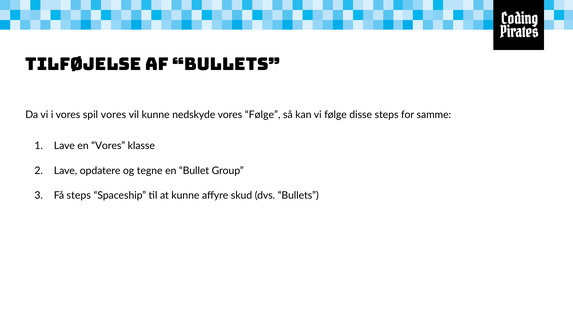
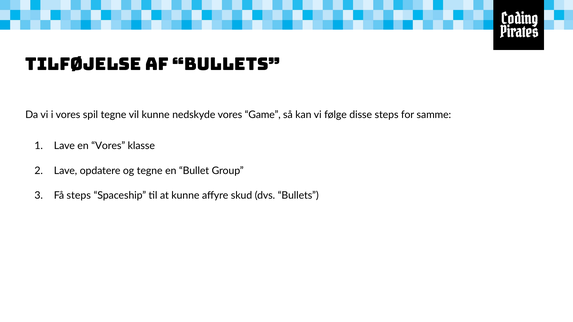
spil vores: vores -> tegne
vores Følge: Følge -> Game
